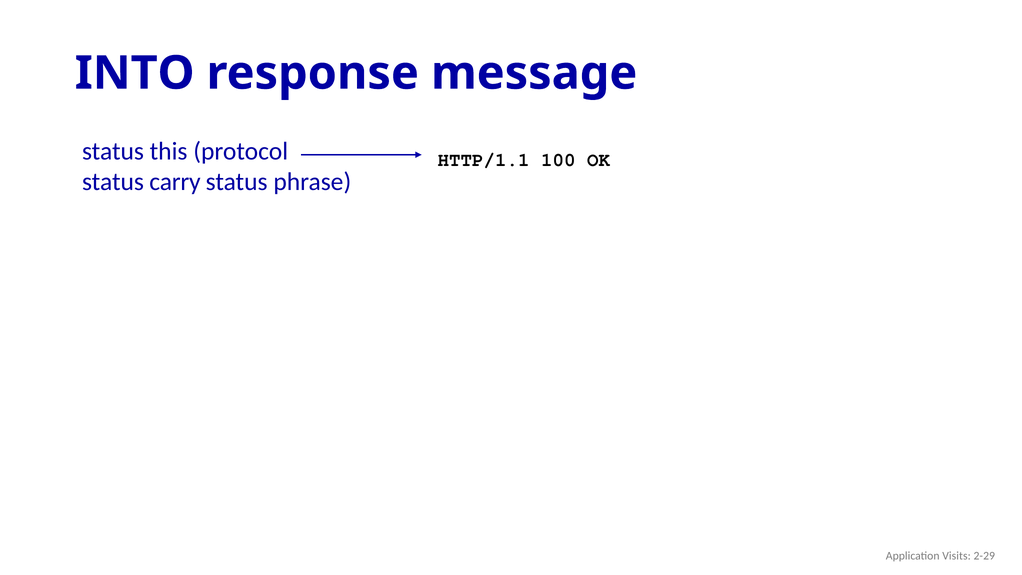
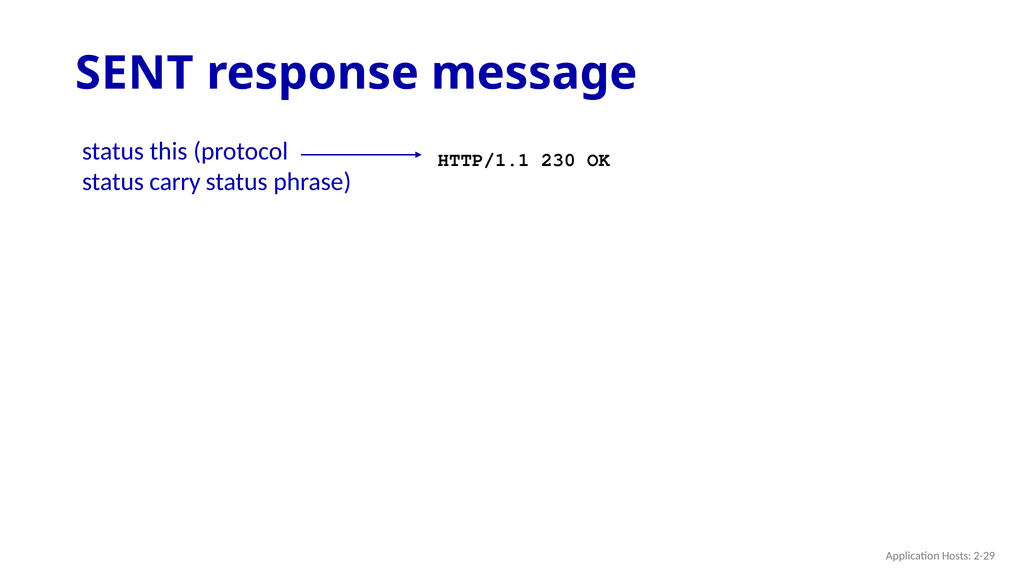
INTO: INTO -> SENT
100: 100 -> 230
Visits: Visits -> Hosts
